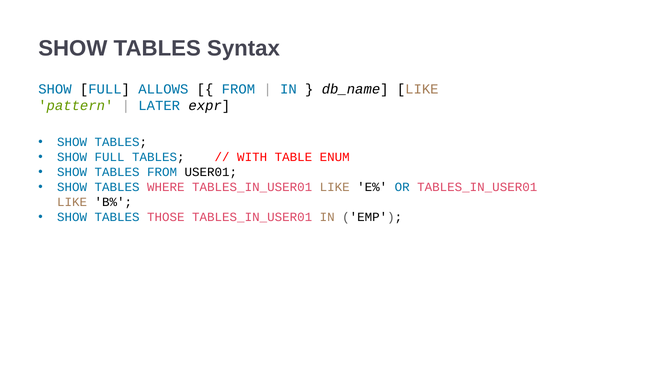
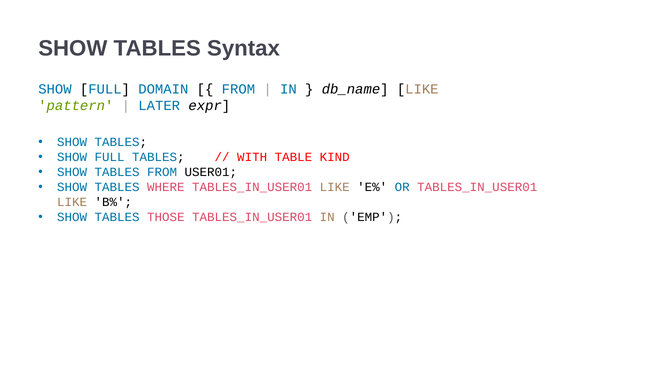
ALLOWS: ALLOWS -> DOMAIN
ENUM: ENUM -> KIND
